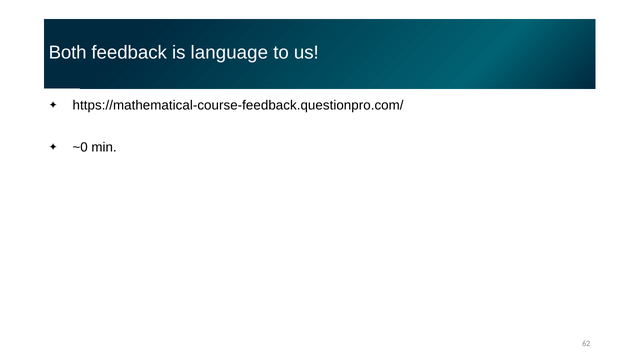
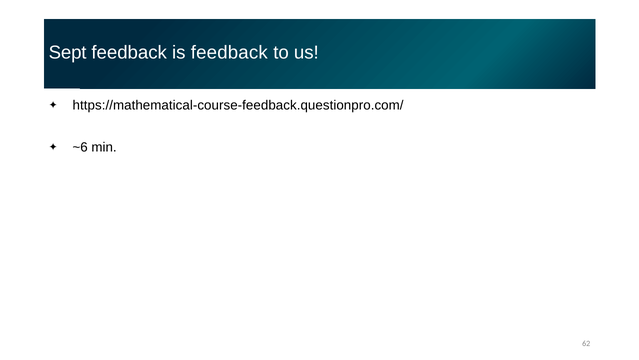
Both: Both -> Sept
is language: language -> feedback
~0: ~0 -> ~6
